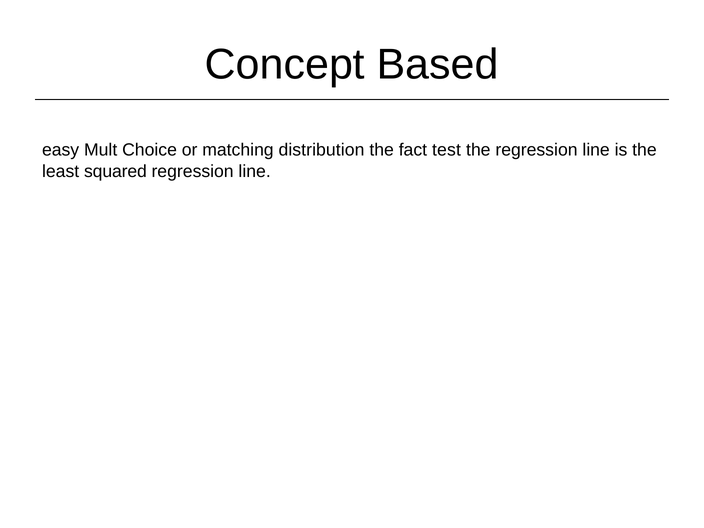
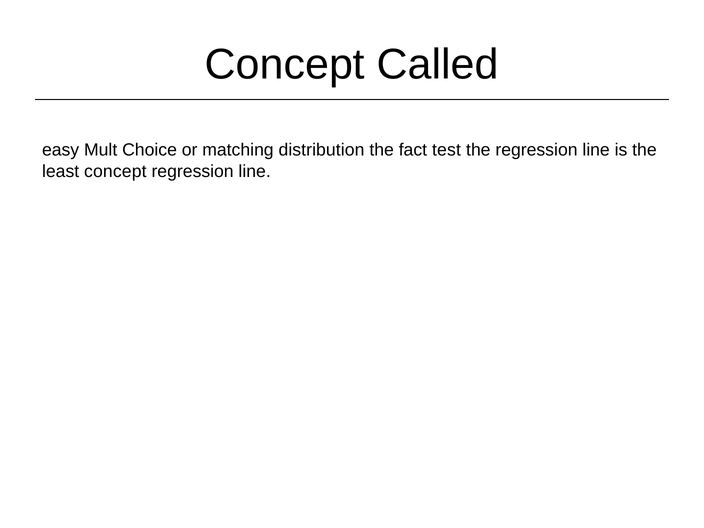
Based: Based -> Called
least squared: squared -> concept
